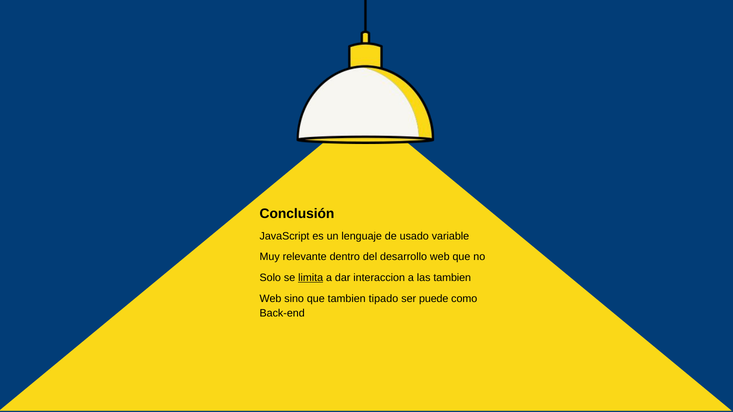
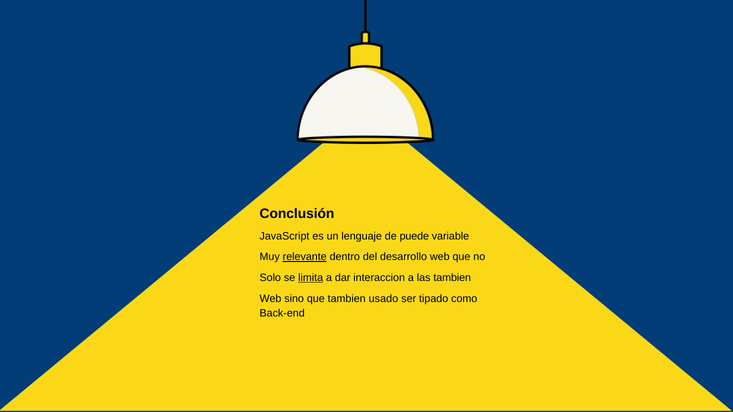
usado: usado -> puede
relevante underline: none -> present
tipado: tipado -> usado
puede: puede -> tipado
